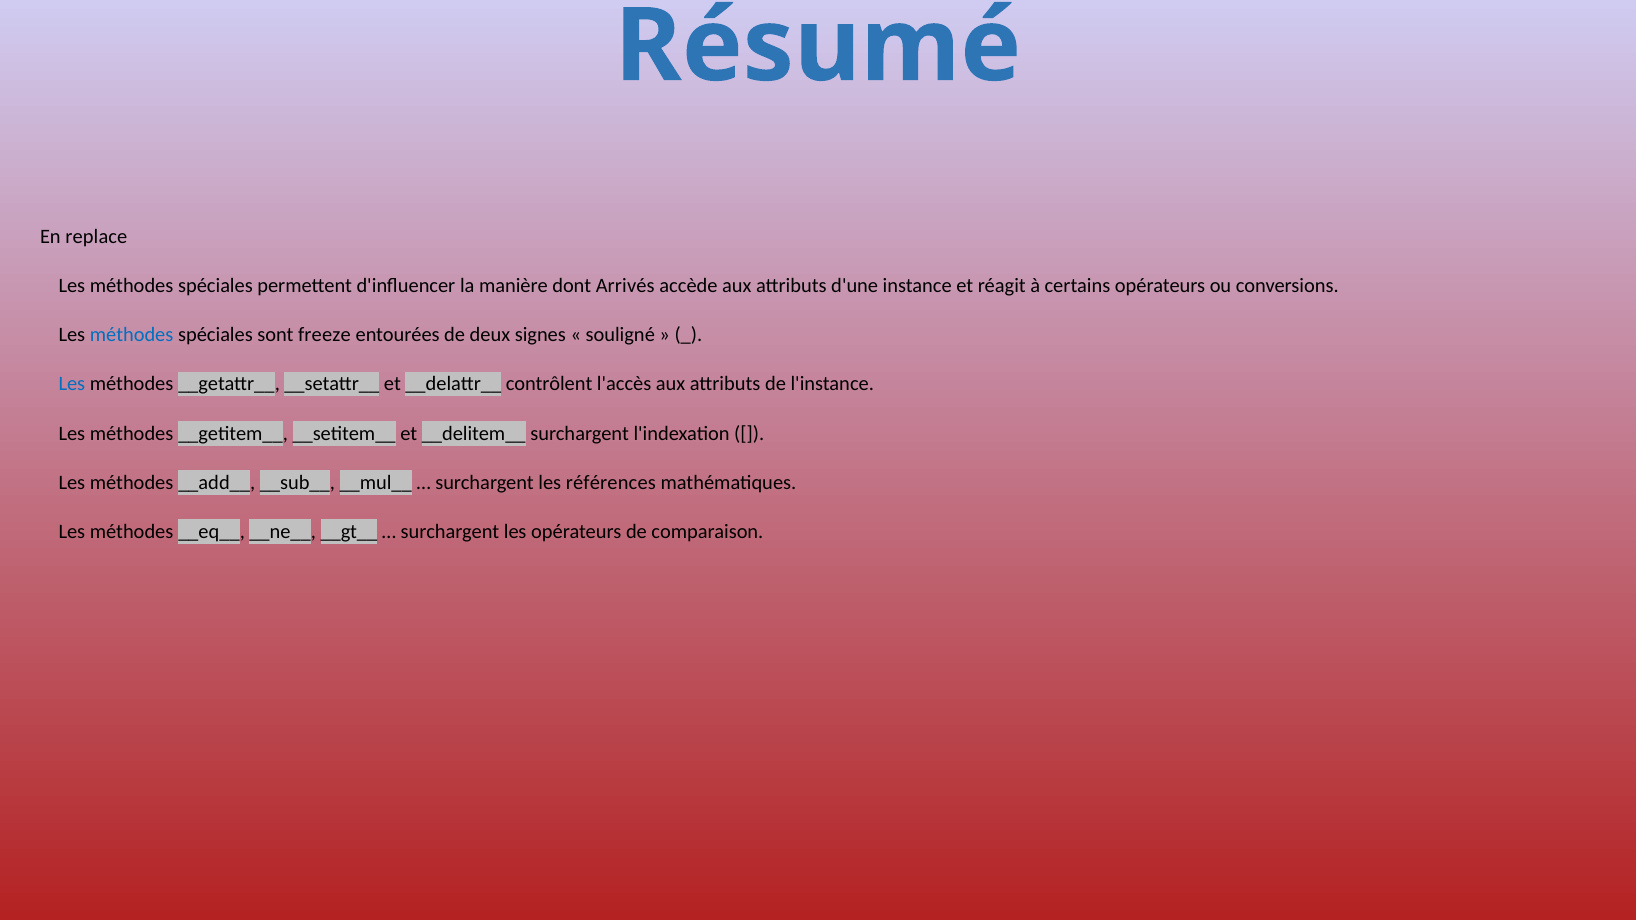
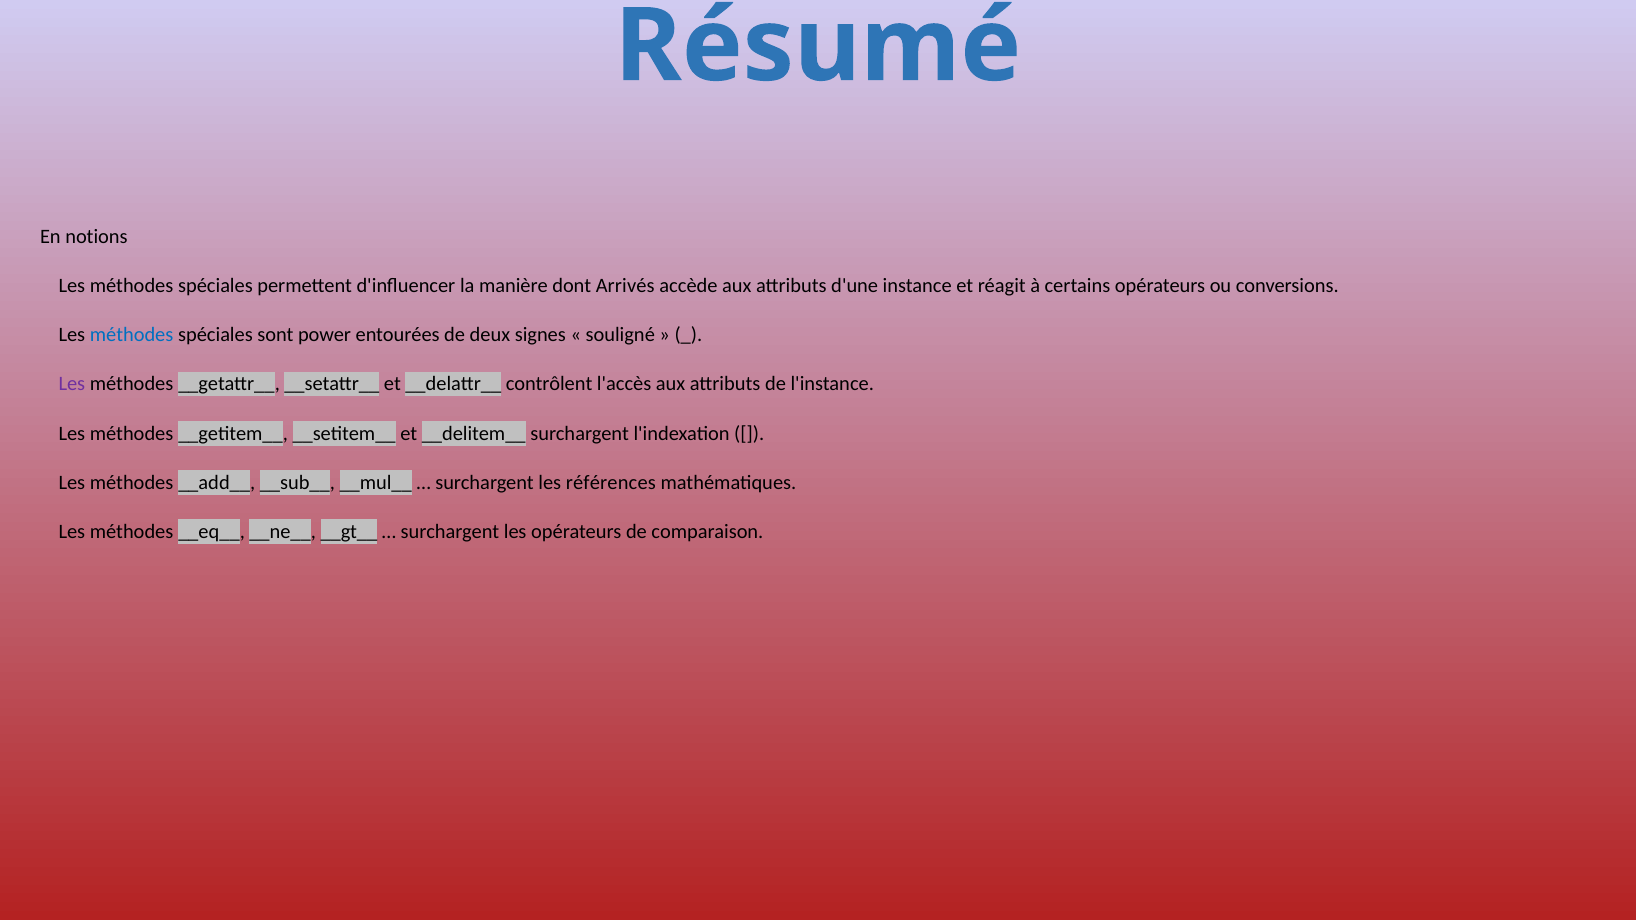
replace: replace -> notions
freeze: freeze -> power
Les at (72, 384) colour: blue -> purple
